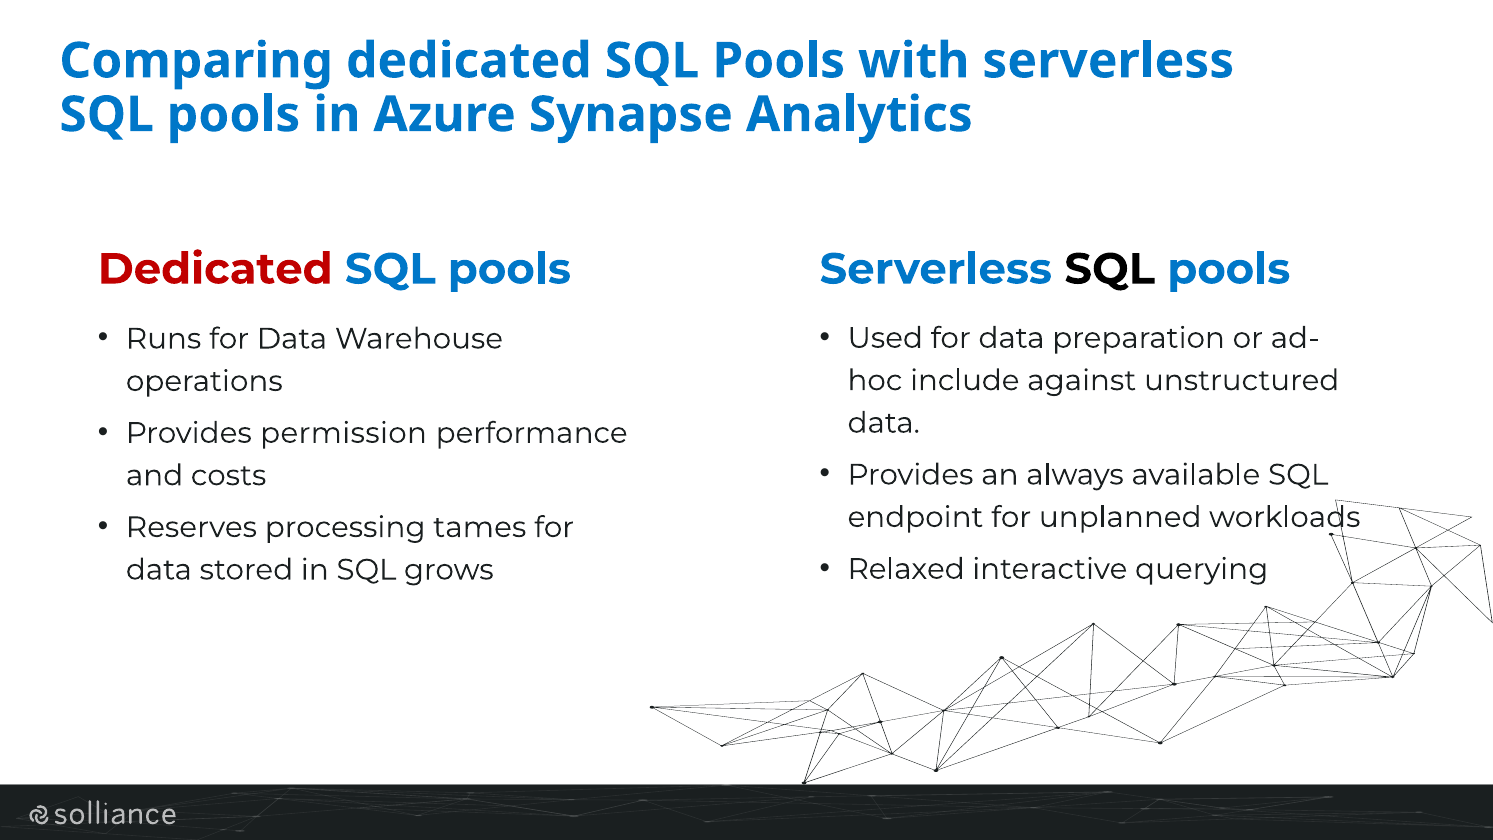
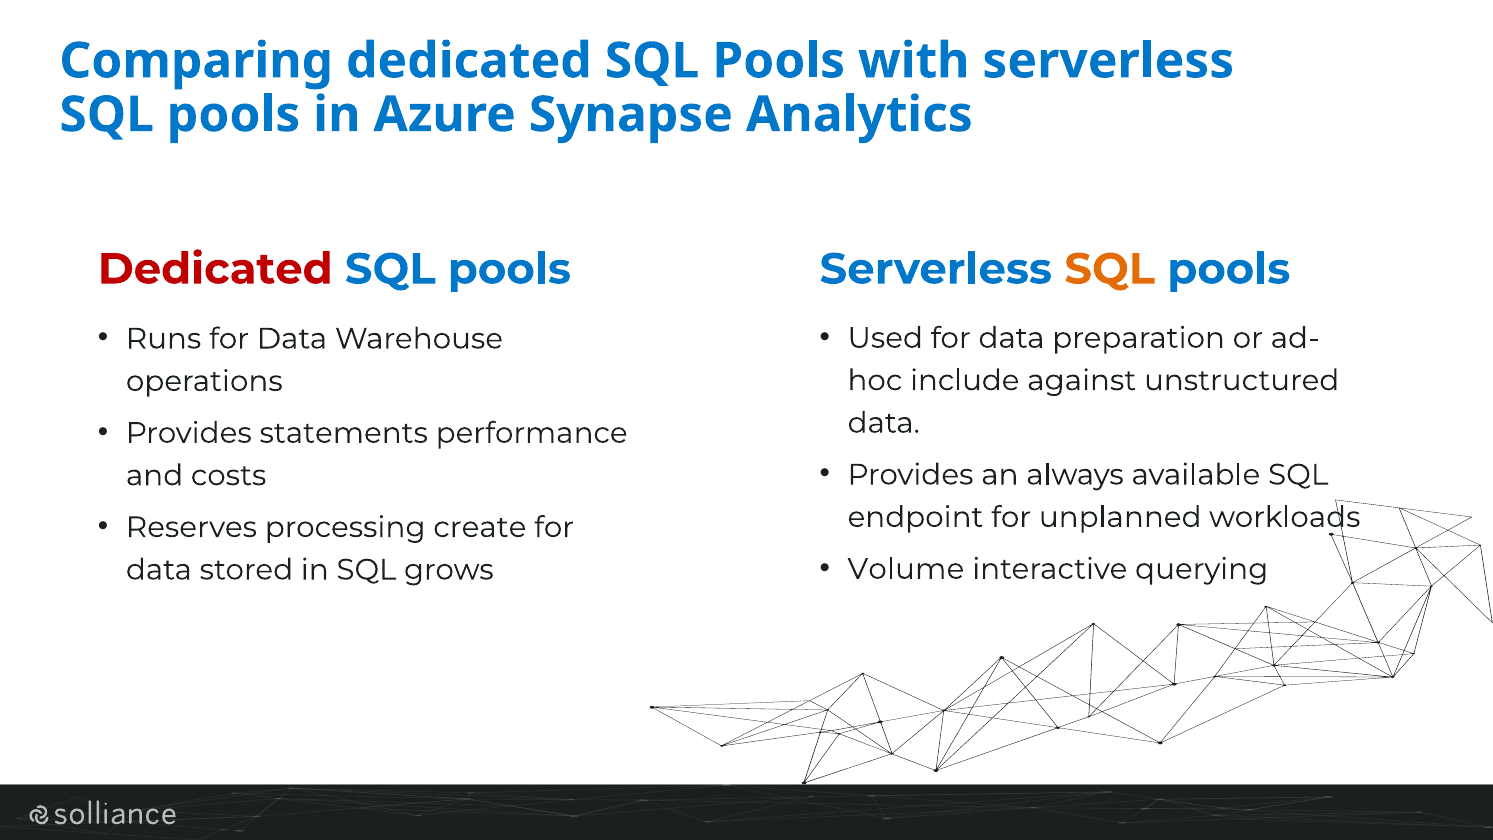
SQL at (1110, 269) colour: black -> orange
permission: permission -> statements
tames: tames -> create
Relaxed: Relaxed -> Volume
